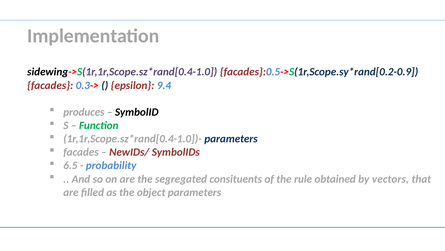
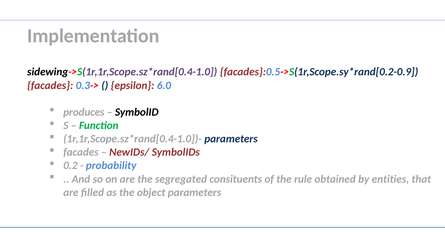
9.4: 9.4 -> 6.0
6.5: 6.5 -> 0.2
vectors: vectors -> entities
